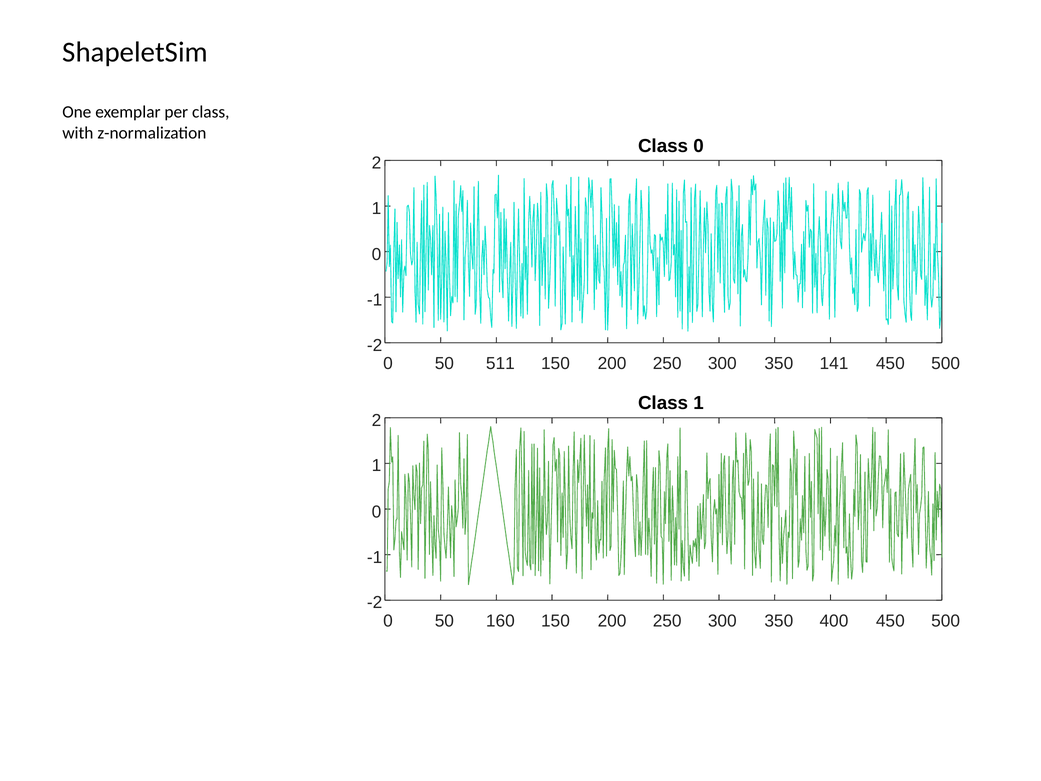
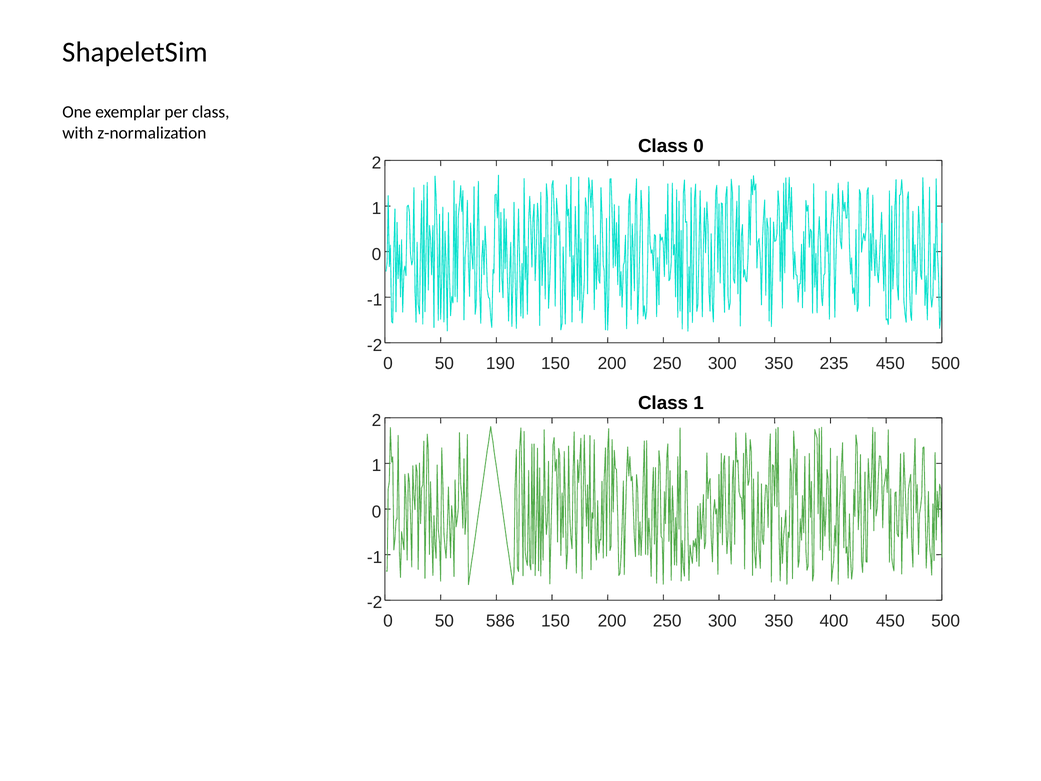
511: 511 -> 190
141: 141 -> 235
160: 160 -> 586
